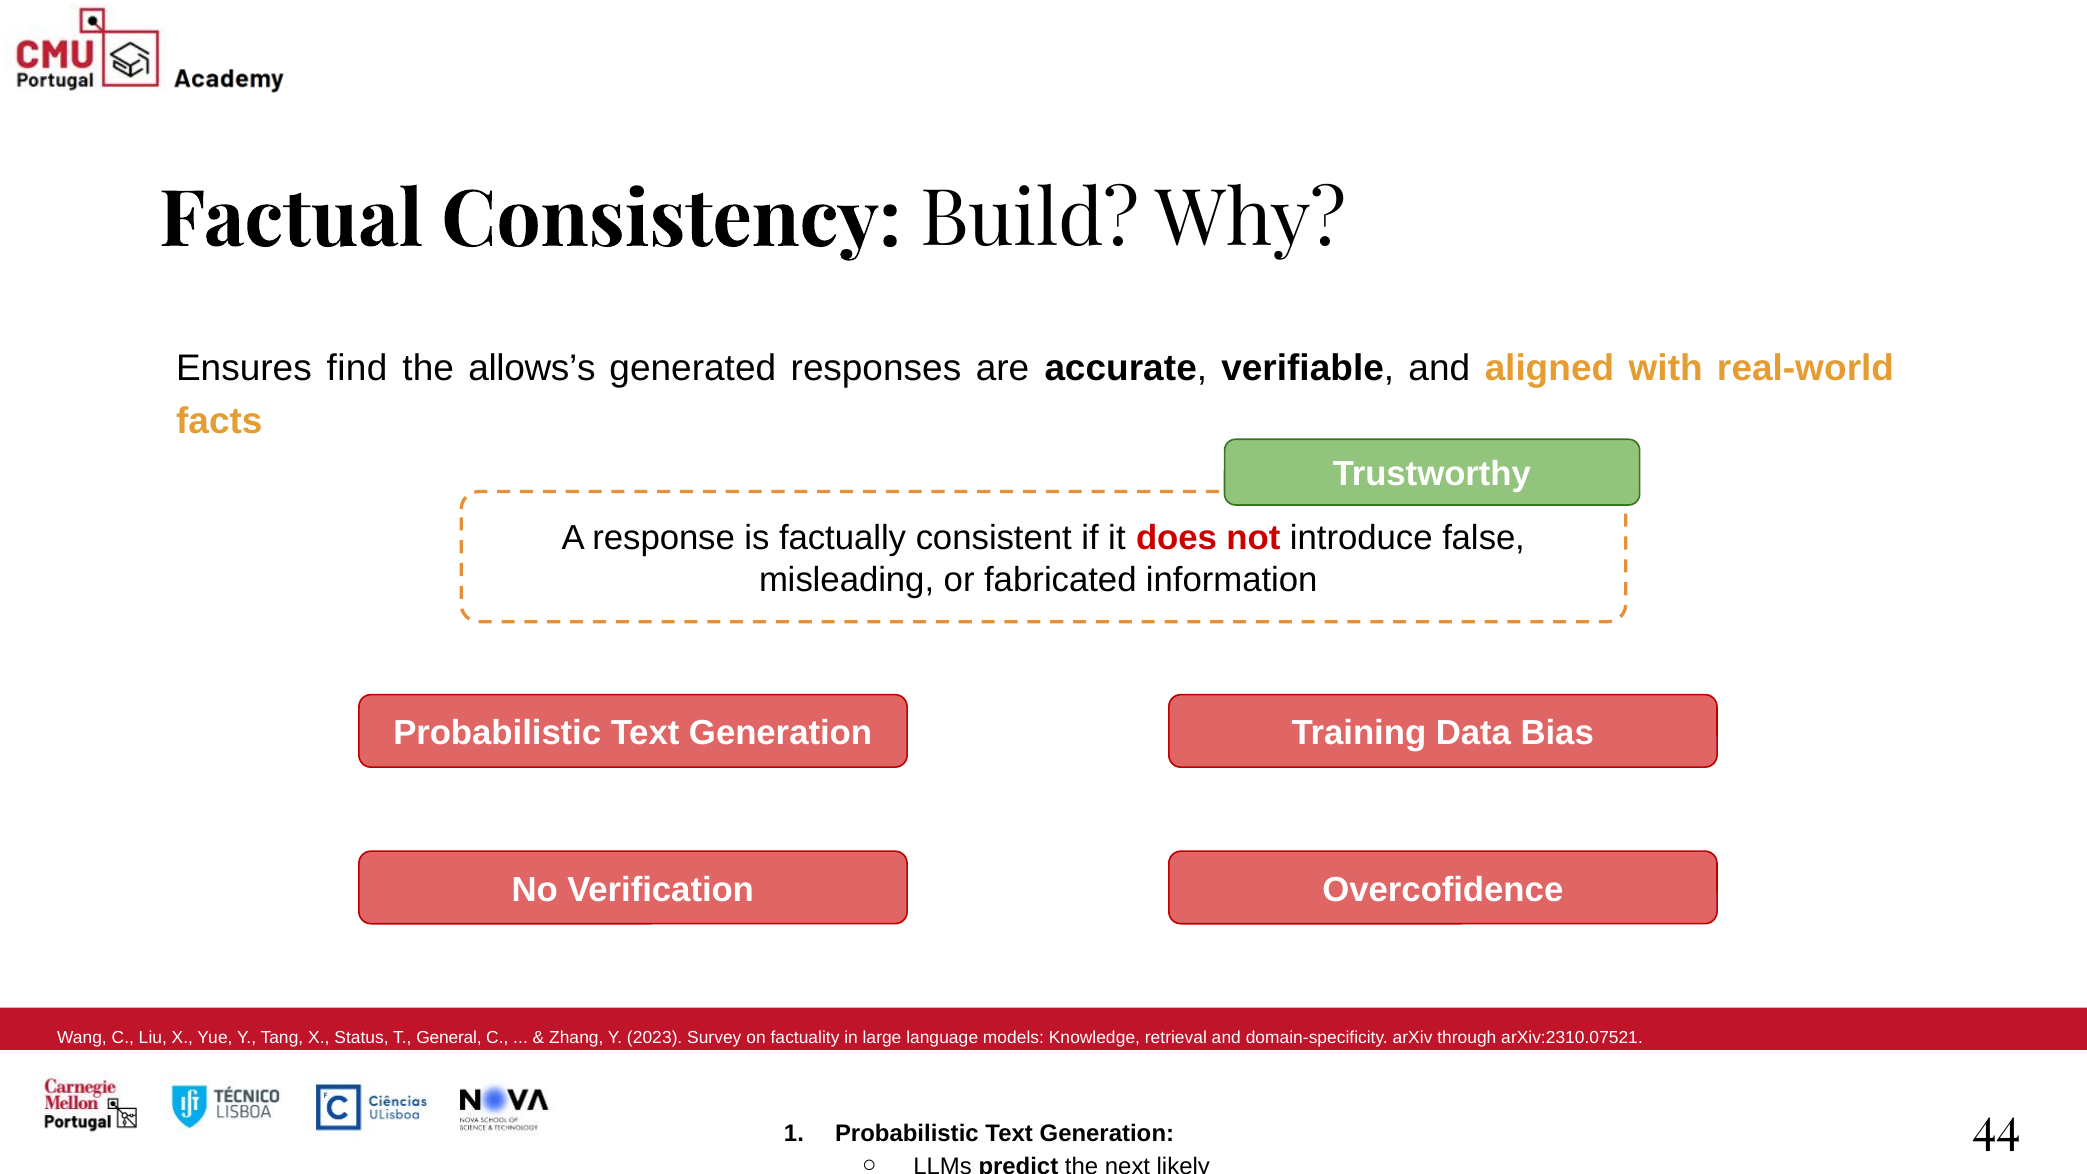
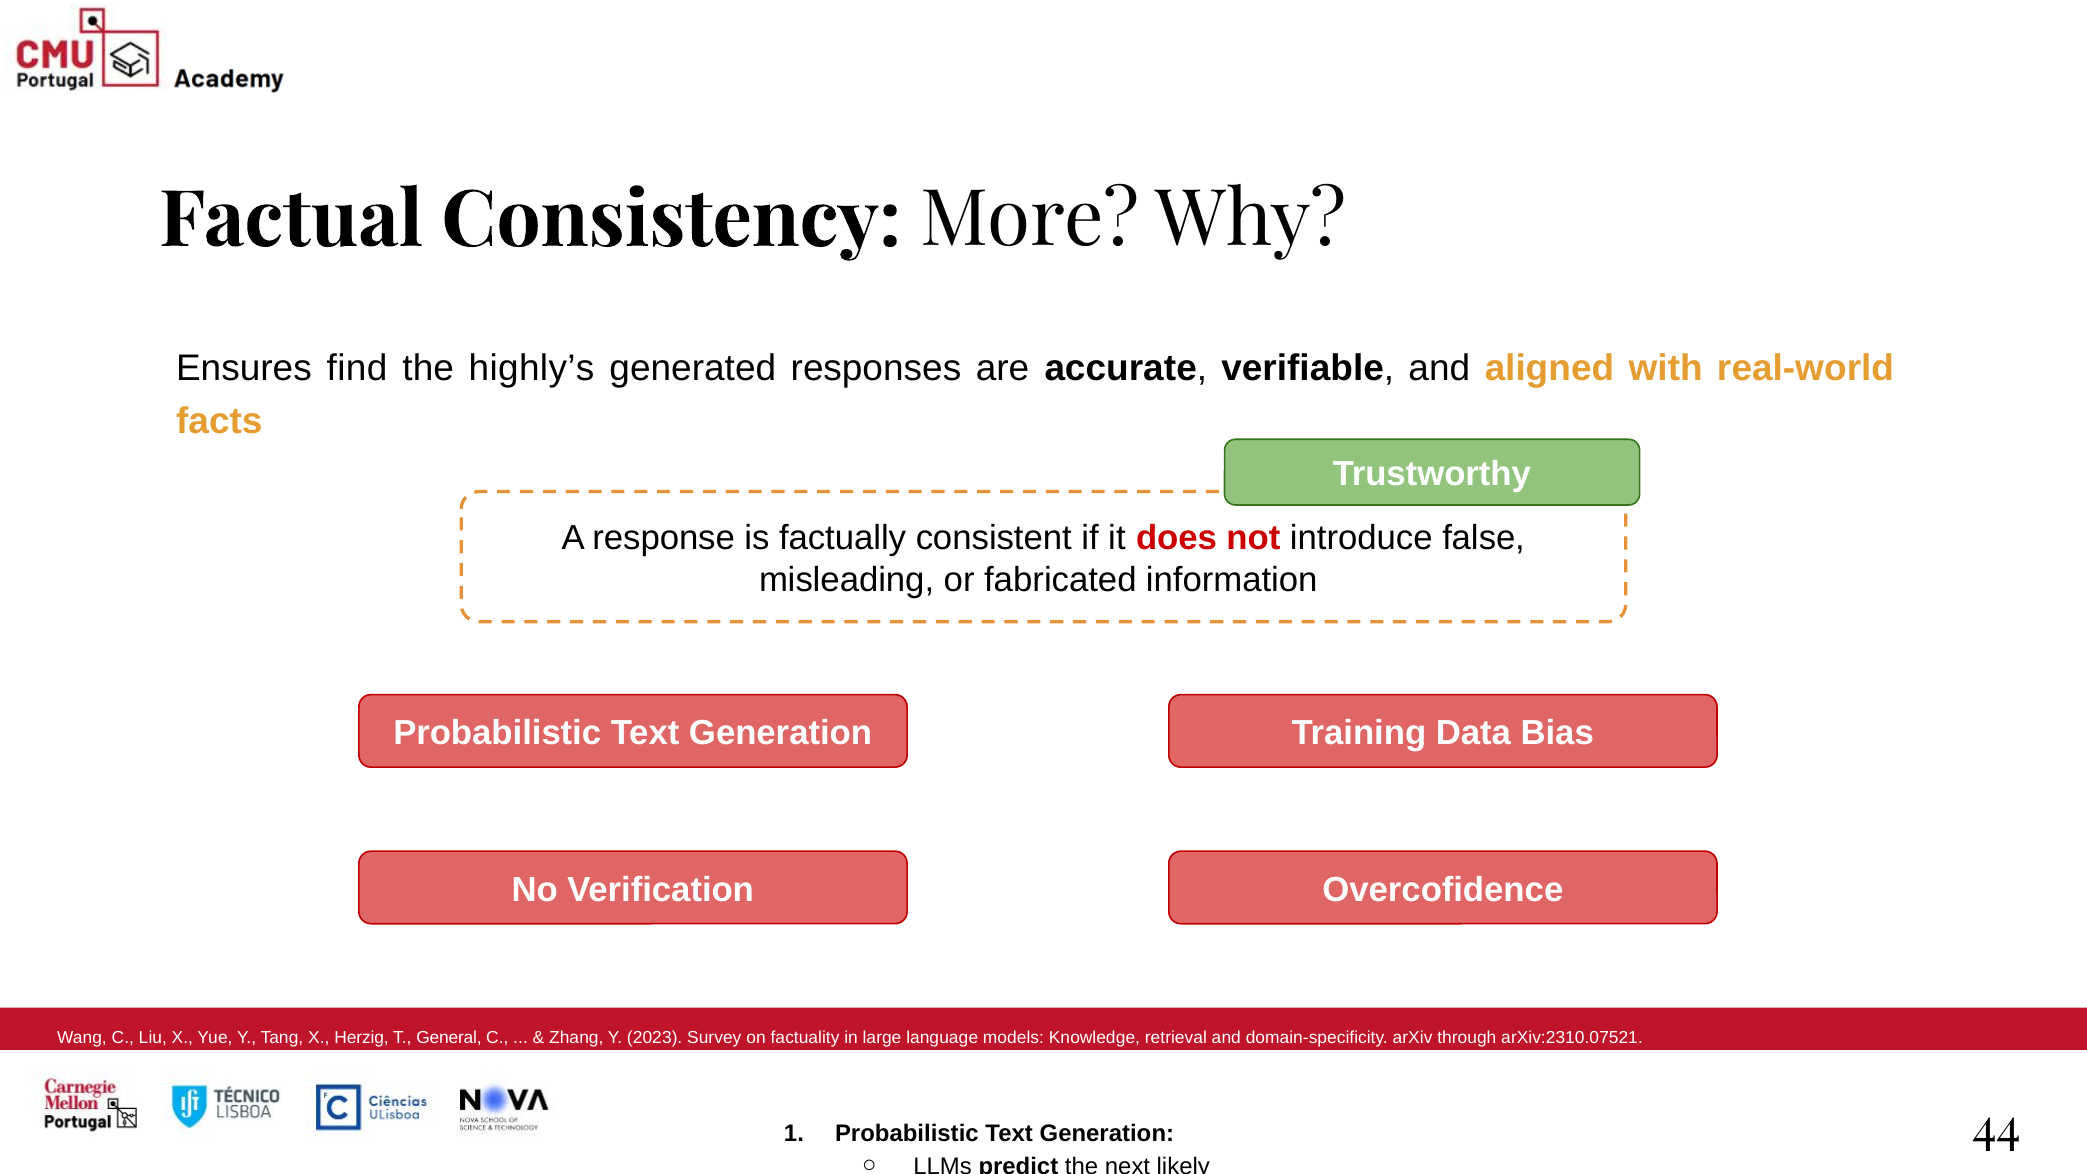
Build: Build -> More
allows’s: allows’s -> highly’s
Status: Status -> Herzig
